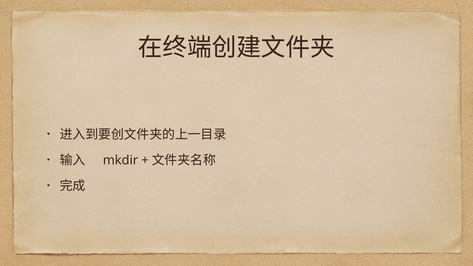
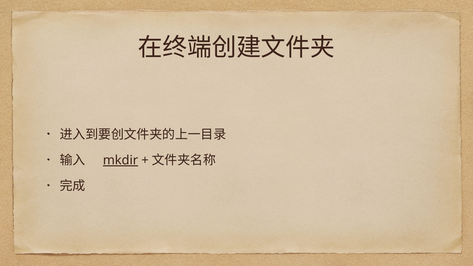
mkdir underline: none -> present
